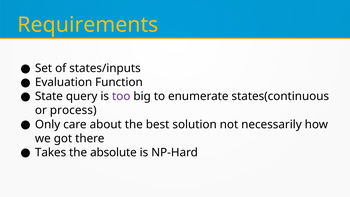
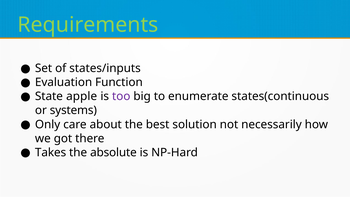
Requirements colour: yellow -> light green
query: query -> apple
process: process -> systems
